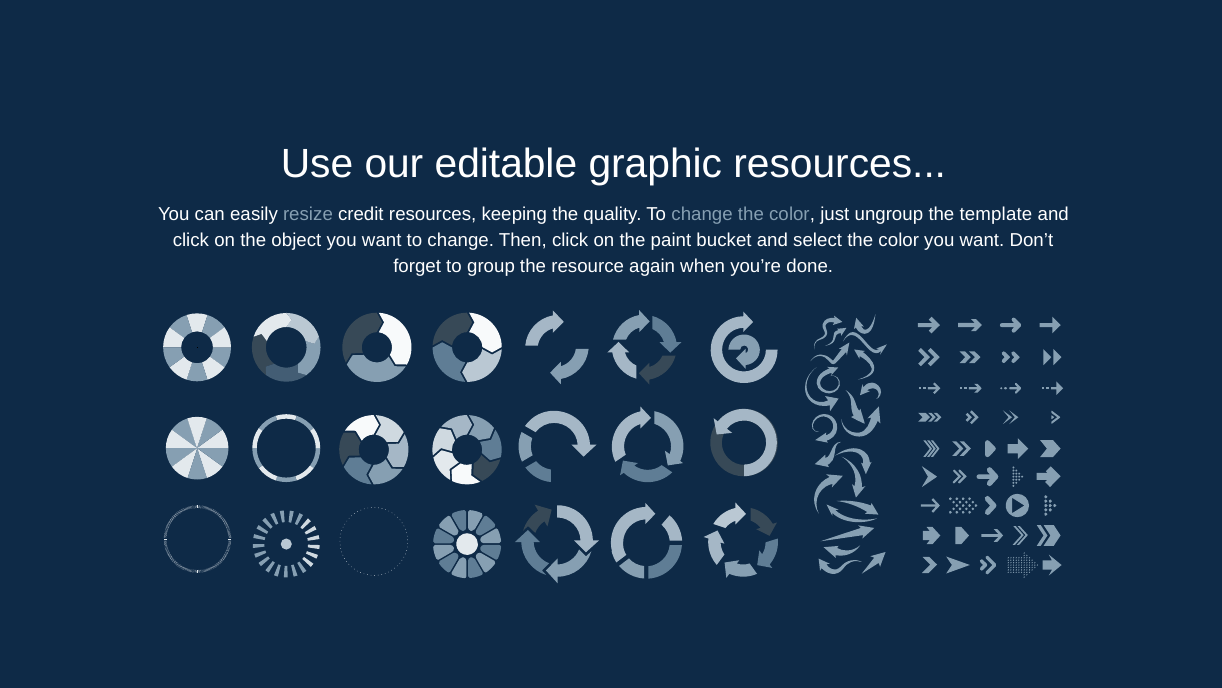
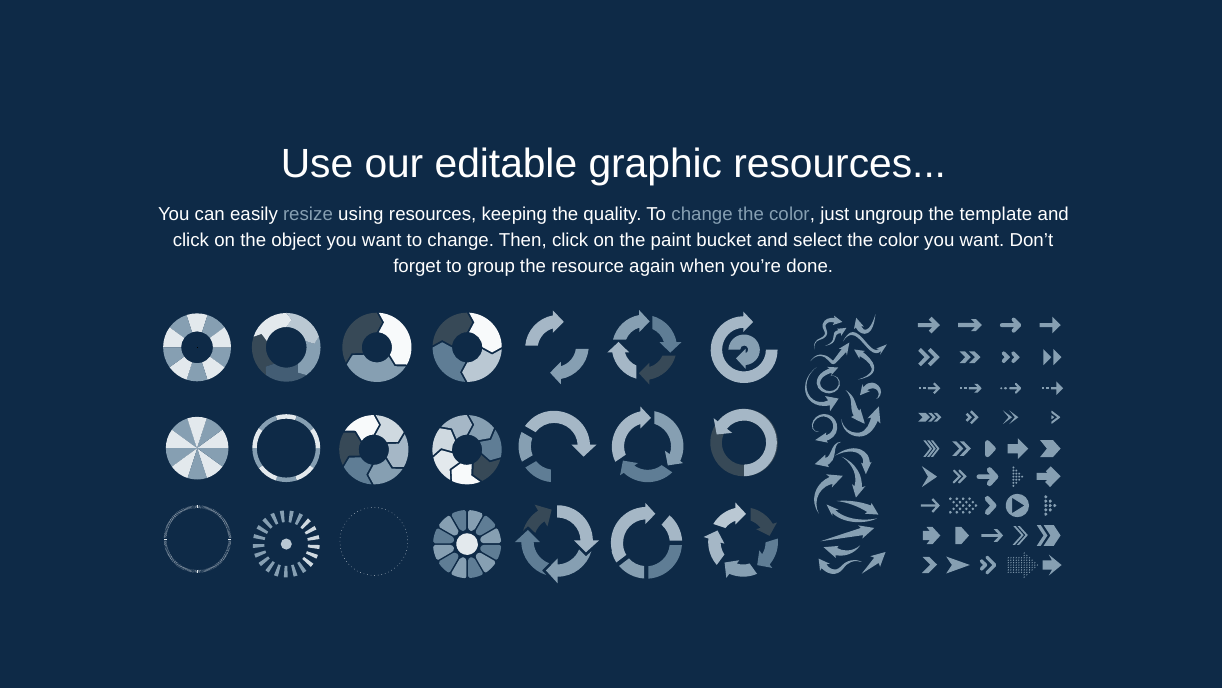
credit: credit -> using
